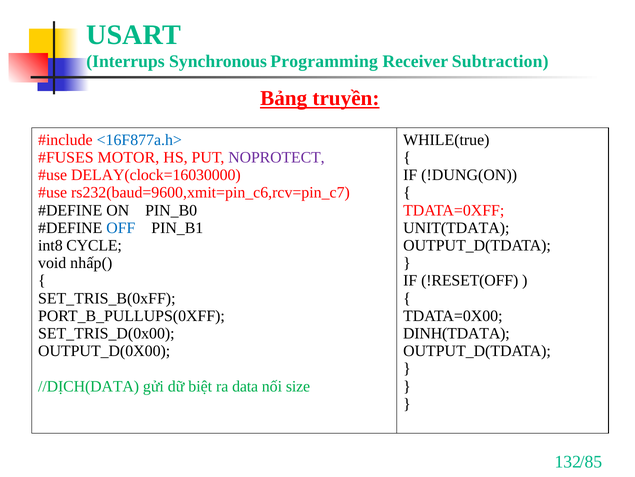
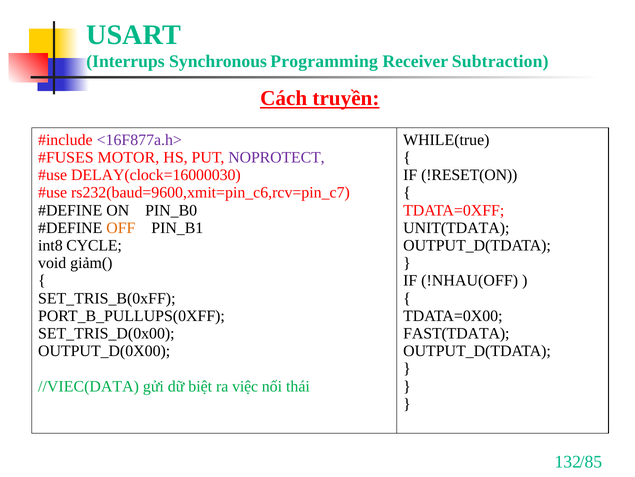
Bảng: Bảng -> Cách
<16F877a.h> colour: blue -> purple
DELAY(clock=16030000: DELAY(clock=16030000 -> DELAY(clock=16000030
!DUNG(ON: !DUNG(ON -> !RESET(ON
OFF colour: blue -> orange
nhấp(: nhấp( -> giảm(
!RESET(OFF: !RESET(OFF -> !NHAU(OFF
DINH(TDATA: DINH(TDATA -> FAST(TDATA
//DỊCH(DATA: //DỊCH(DATA -> //VIEC(DATA
data: data -> việc
size: size -> thái
